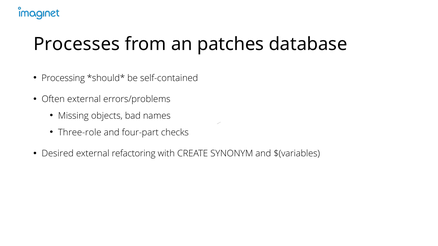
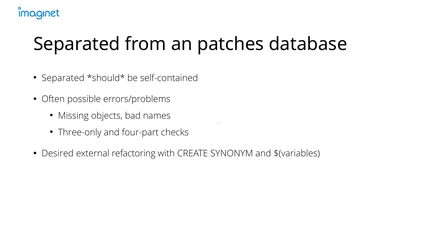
Processes at (77, 44): Processes -> Separated
Processing at (63, 78): Processing -> Separated
Often external: external -> possible
Three-role: Three-role -> Three-only
